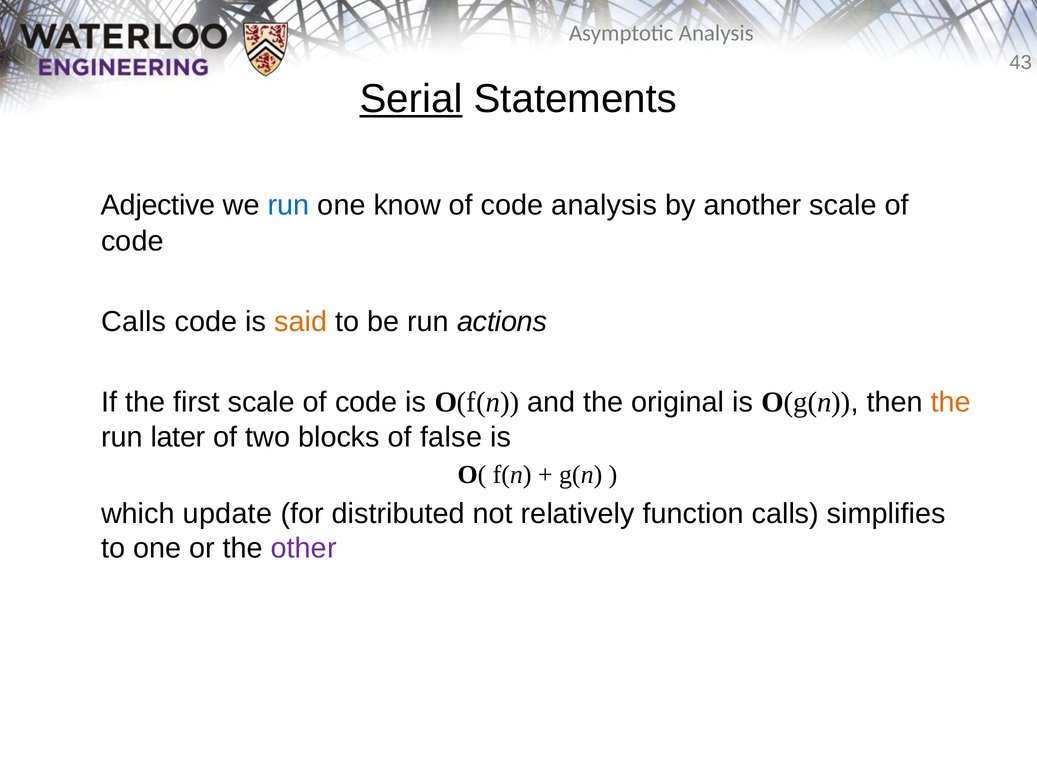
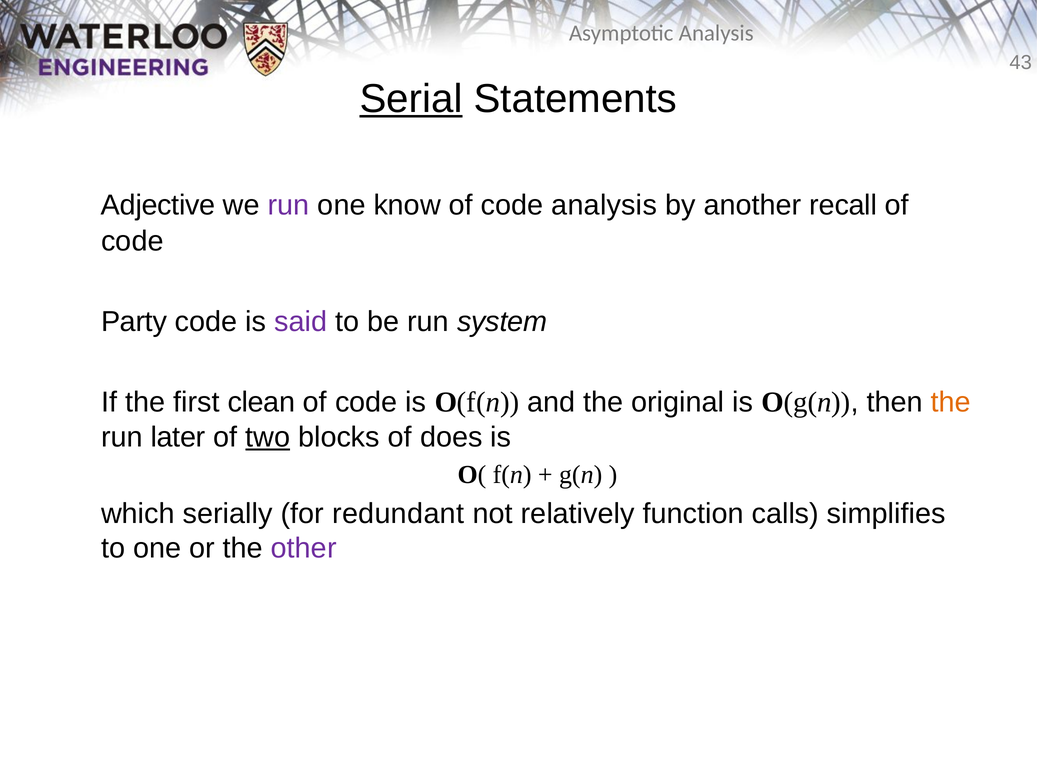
run at (289, 205) colour: blue -> purple
another scale: scale -> recall
Calls at (134, 322): Calls -> Party
said colour: orange -> purple
actions: actions -> system
first scale: scale -> clean
two underline: none -> present
false: false -> does
update: update -> serially
distributed: distributed -> redundant
